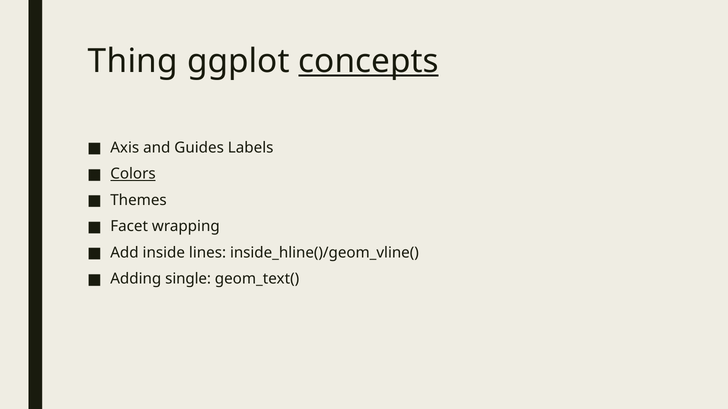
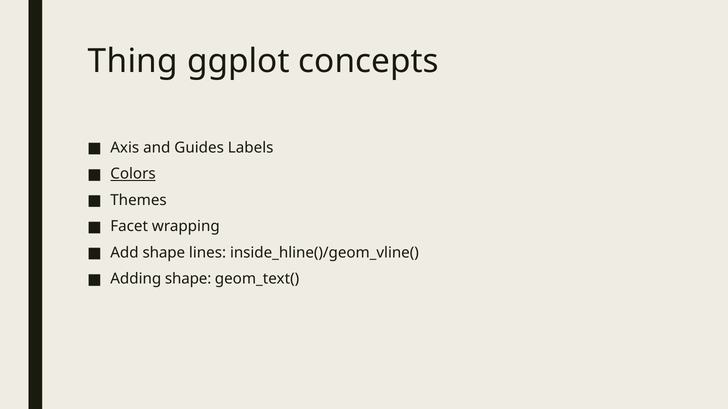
concepts underline: present -> none
Add inside: inside -> shape
Adding single: single -> shape
